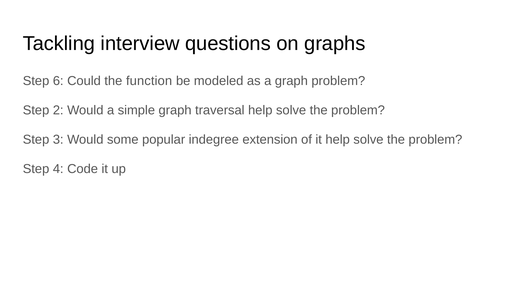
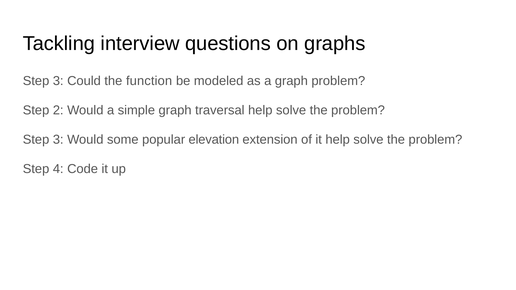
6 at (58, 81): 6 -> 3
indegree: indegree -> elevation
